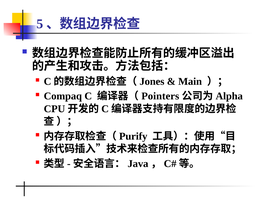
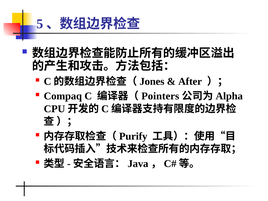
Main: Main -> After
